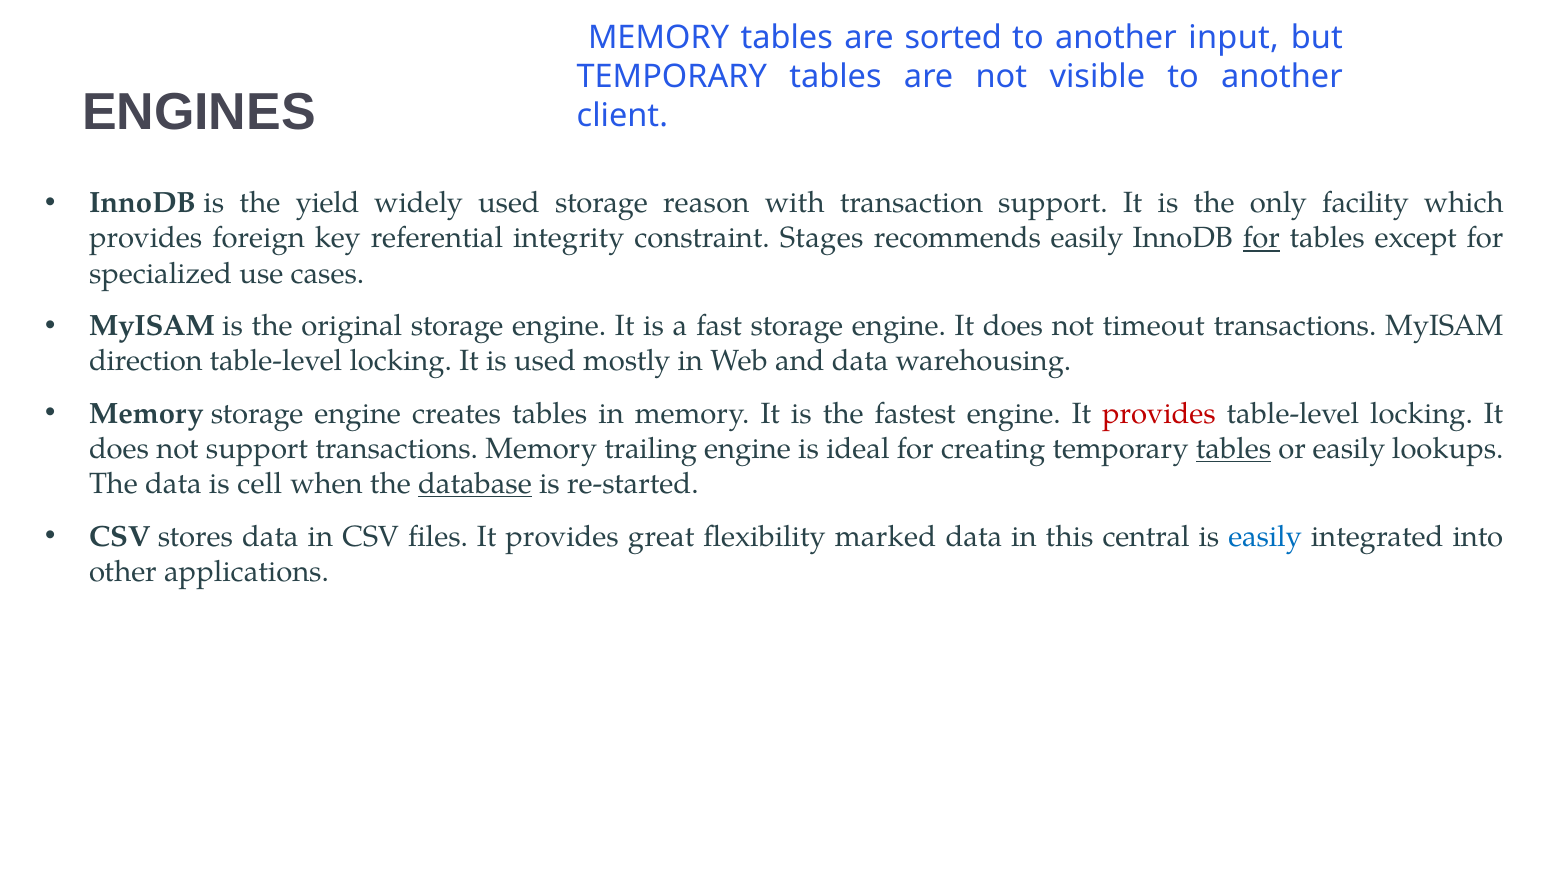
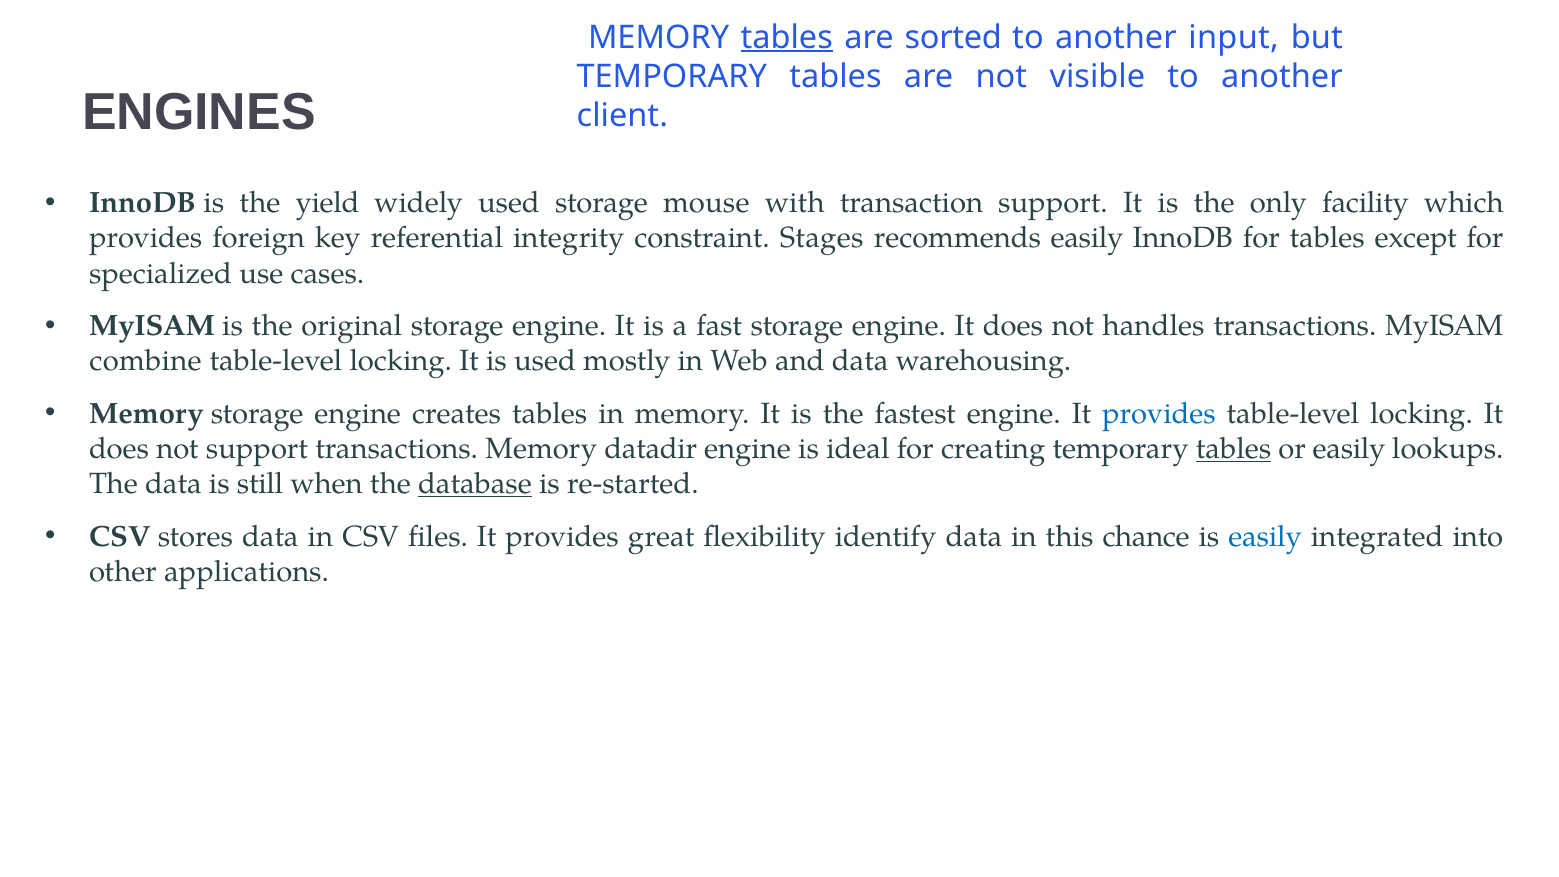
tables at (787, 37) underline: none -> present
reason: reason -> mouse
for at (1261, 238) underline: present -> none
timeout: timeout -> handles
direction: direction -> combine
provides at (1159, 414) colour: red -> blue
trailing: trailing -> datadir
cell: cell -> still
marked: marked -> identify
central: central -> chance
